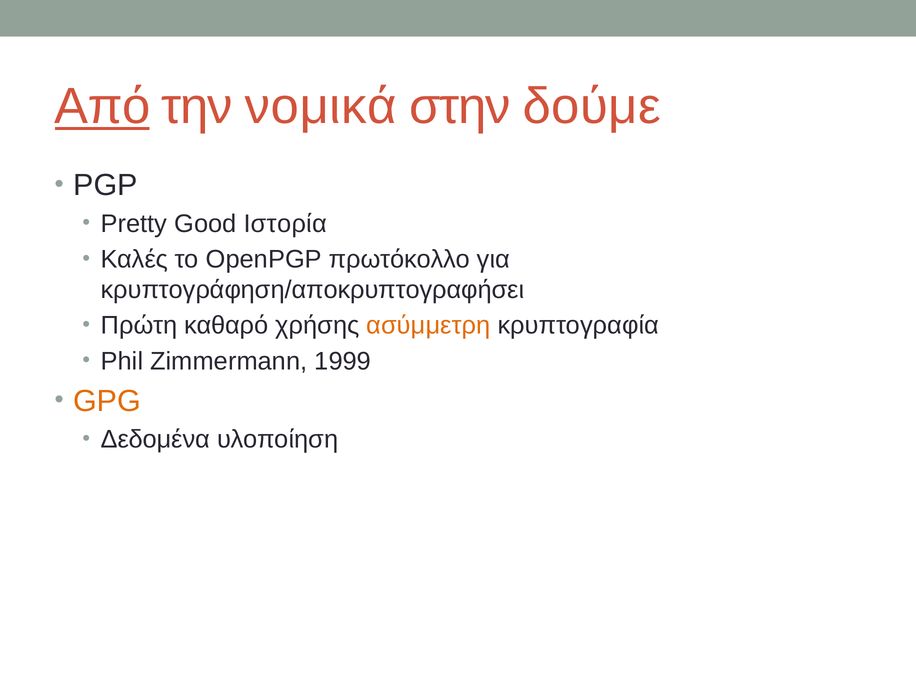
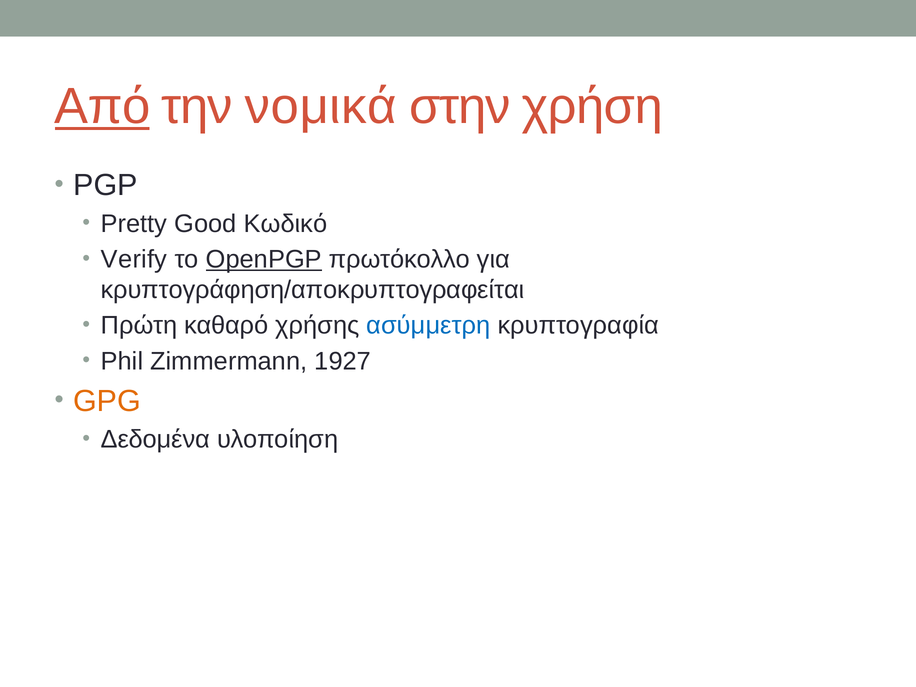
δούμε: δούμε -> χρήση
Ιστορία: Ιστορία -> Κωδικό
Καλές: Καλές -> Verify
OpenPGP underline: none -> present
κρυπτογράφηση/αποκρυπτογραφήσει: κρυπτογράφηση/αποκρυπτογραφήσει -> κρυπτογράφηση/αποκρυπτογραφείται
ασύμμετρη colour: orange -> blue
1999: 1999 -> 1927
